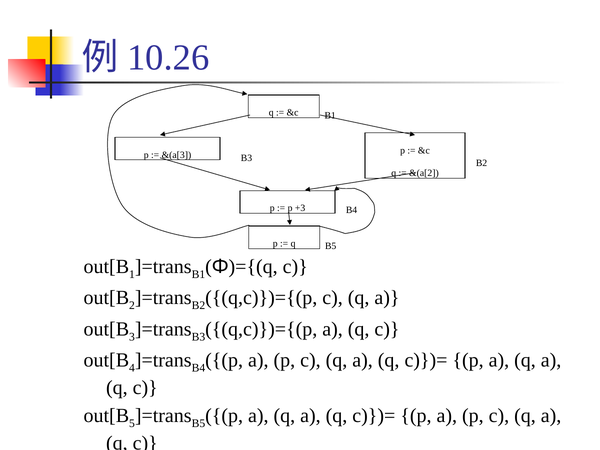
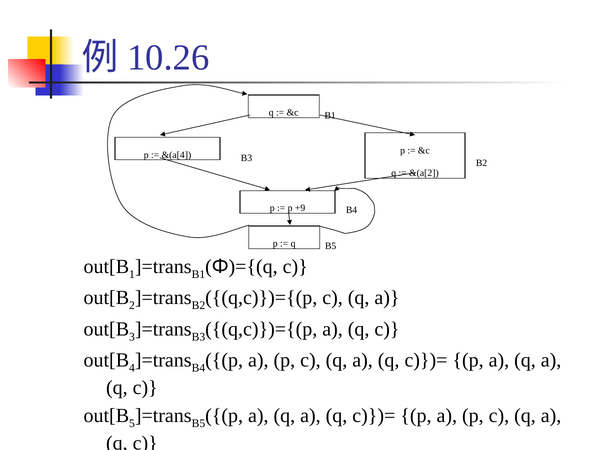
&(a[3: &(a[3 -> &(a[4
+3: +3 -> +9
